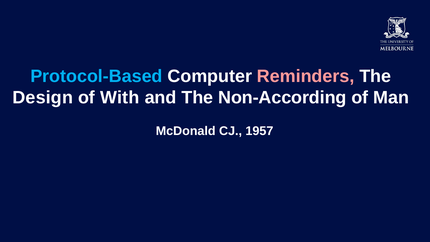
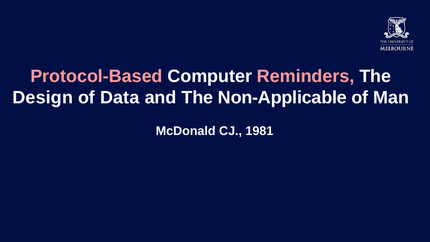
Protocol-Based colour: light blue -> pink
With: With -> Data
Non-According: Non-According -> Non-Applicable
1957: 1957 -> 1981
